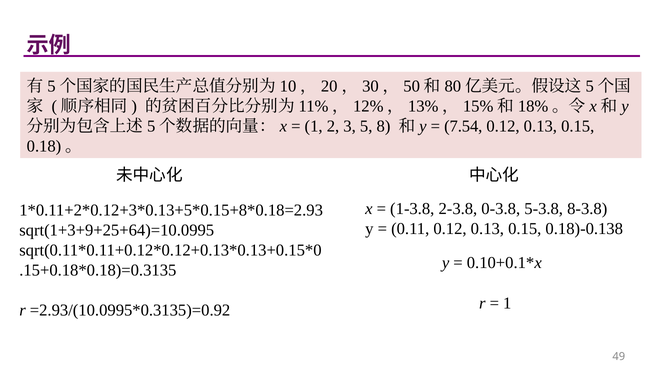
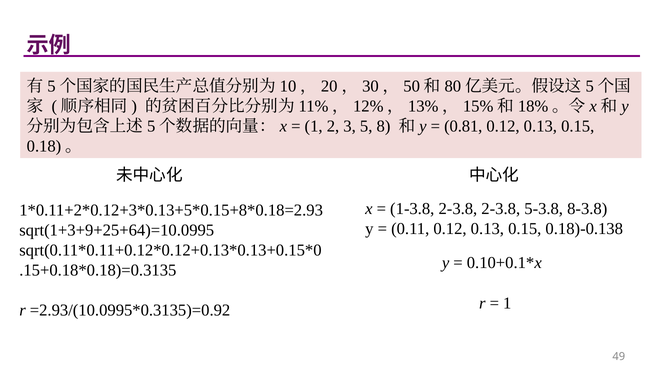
7.54: 7.54 -> 0.81
2-3.8 0-3.8: 0-3.8 -> 2-3.8
